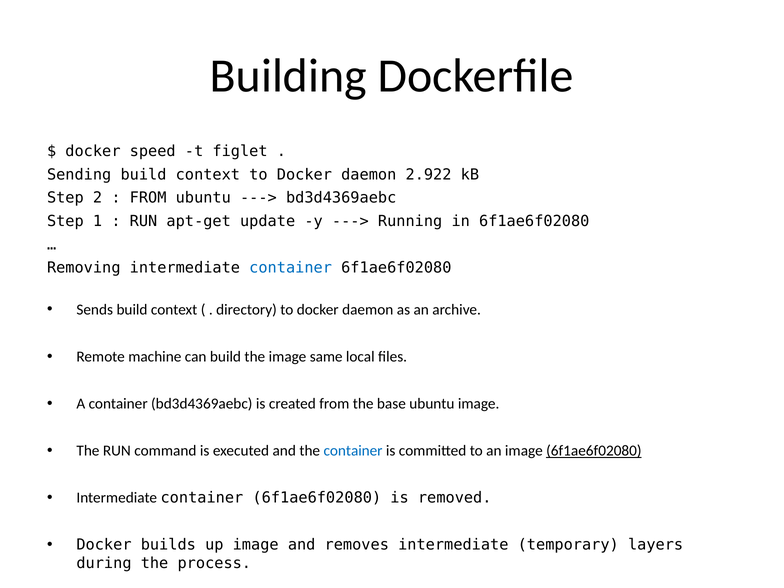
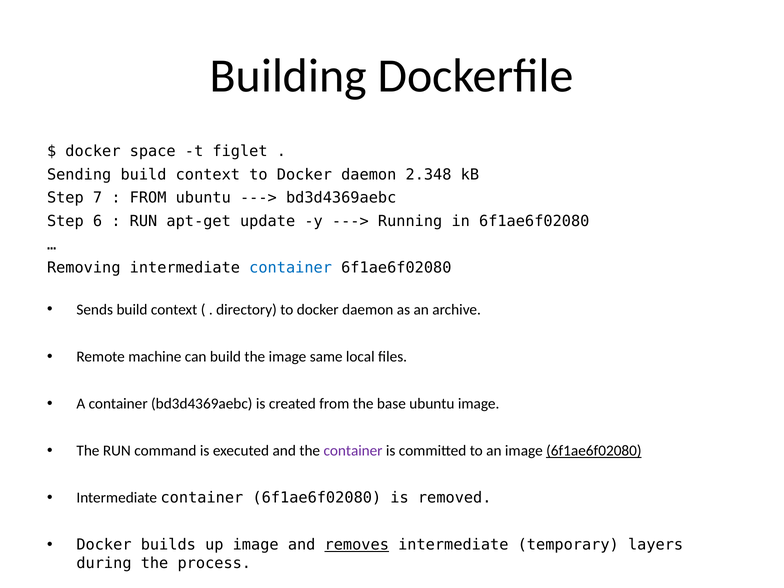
speed: speed -> space
2.922: 2.922 -> 2.348
2: 2 -> 7
1: 1 -> 6
container at (353, 451) colour: blue -> purple
removes underline: none -> present
